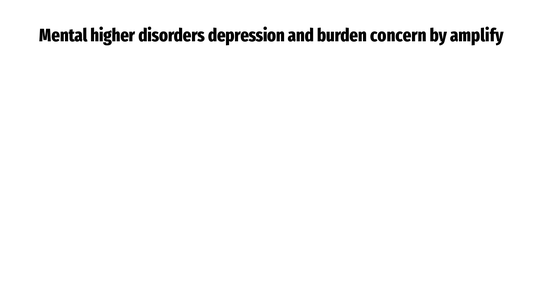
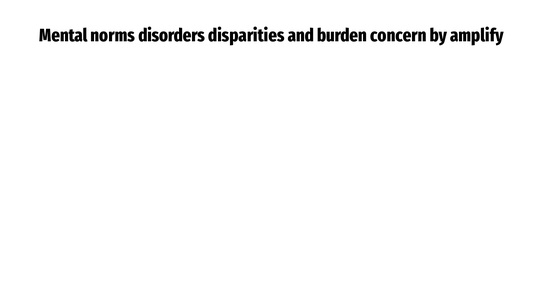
higher: higher -> norms
depression: depression -> disparities
